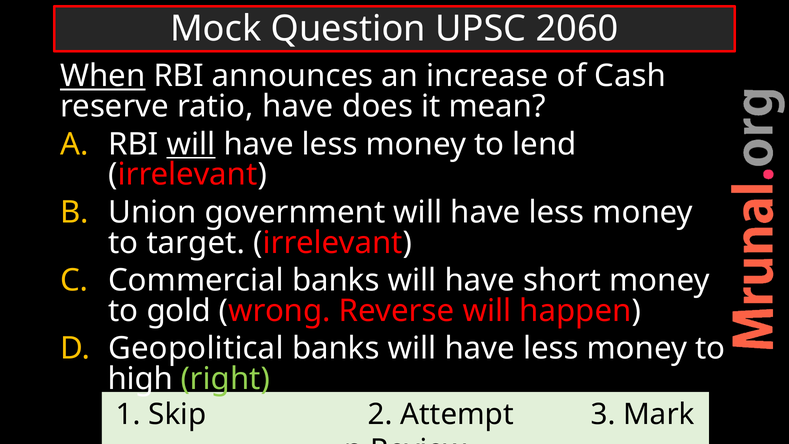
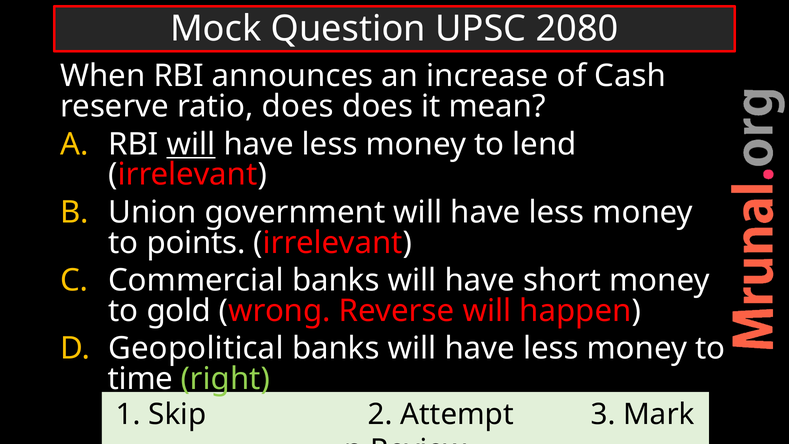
2060: 2060 -> 2080
When underline: present -> none
ratio have: have -> does
target: target -> points
high: high -> time
